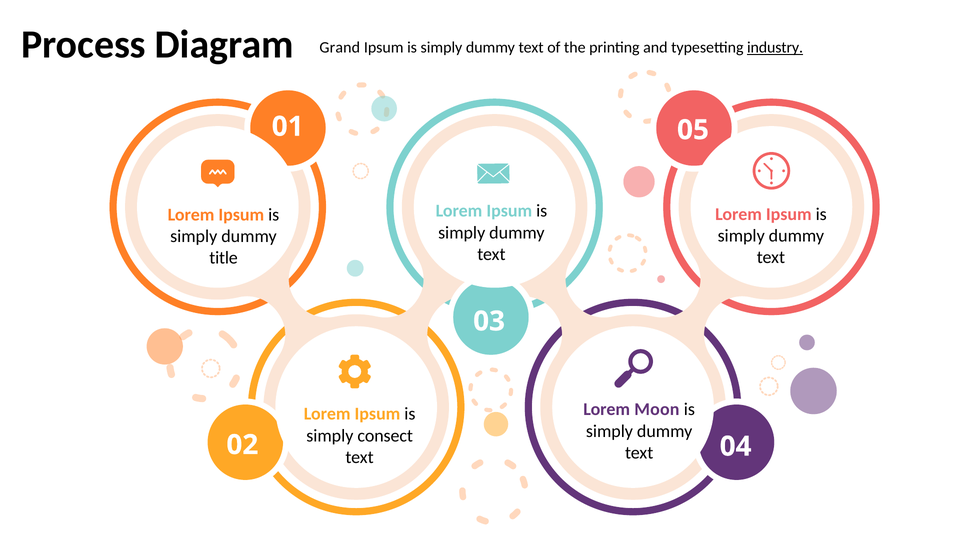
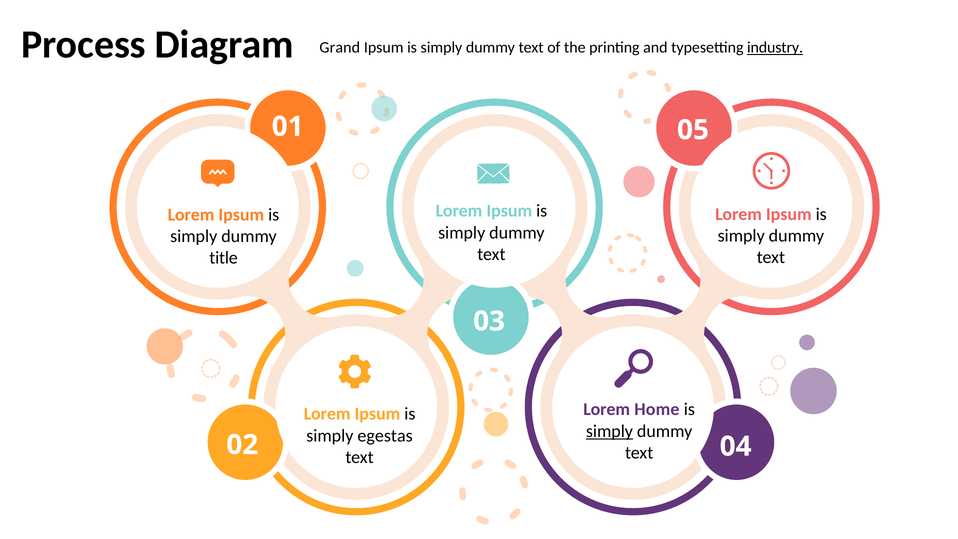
Moon: Moon -> Home
simply at (609, 431) underline: none -> present
consect: consect -> egestas
